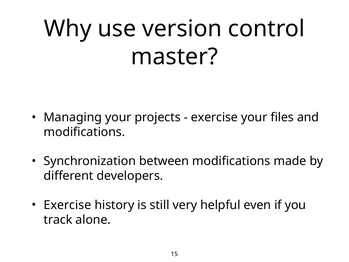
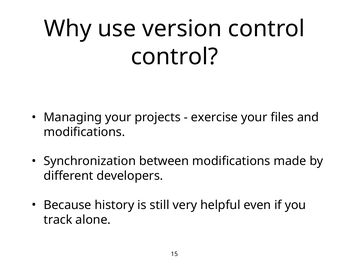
master at (174, 57): master -> control
Exercise at (67, 205): Exercise -> Because
